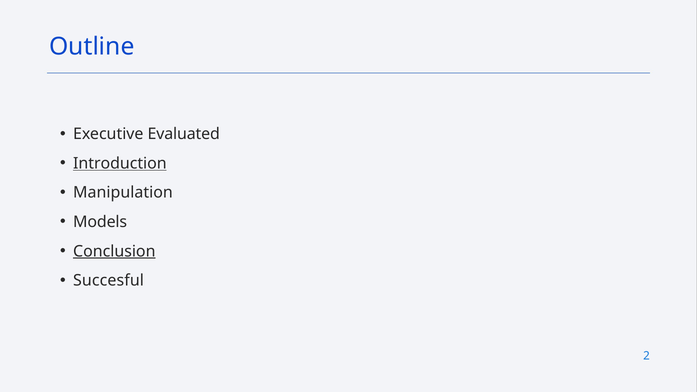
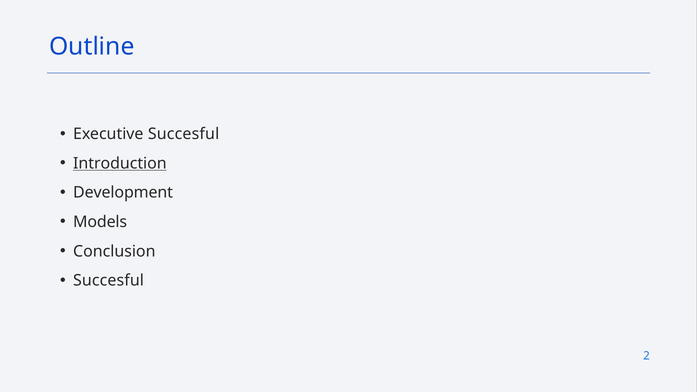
Executive Evaluated: Evaluated -> Succesful
Manipulation: Manipulation -> Development
Conclusion underline: present -> none
